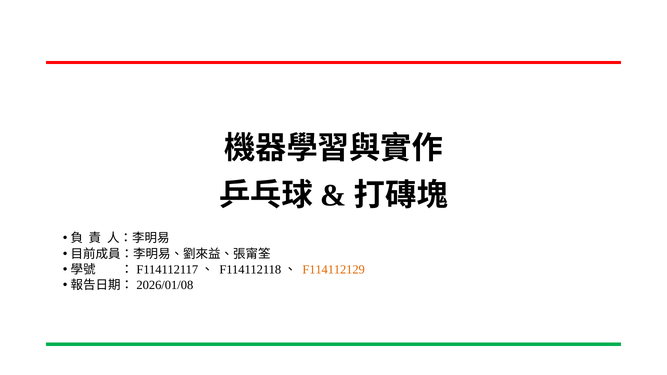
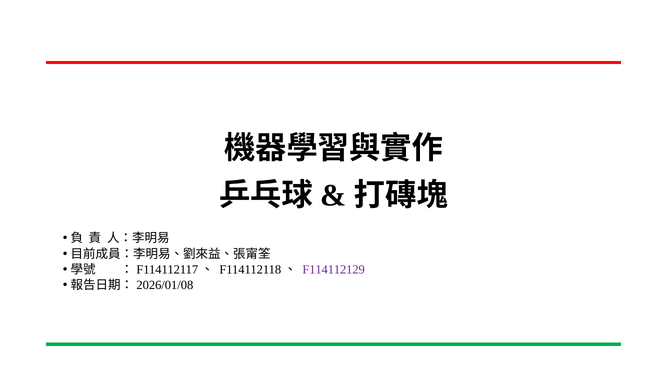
F114112129 colour: orange -> purple
